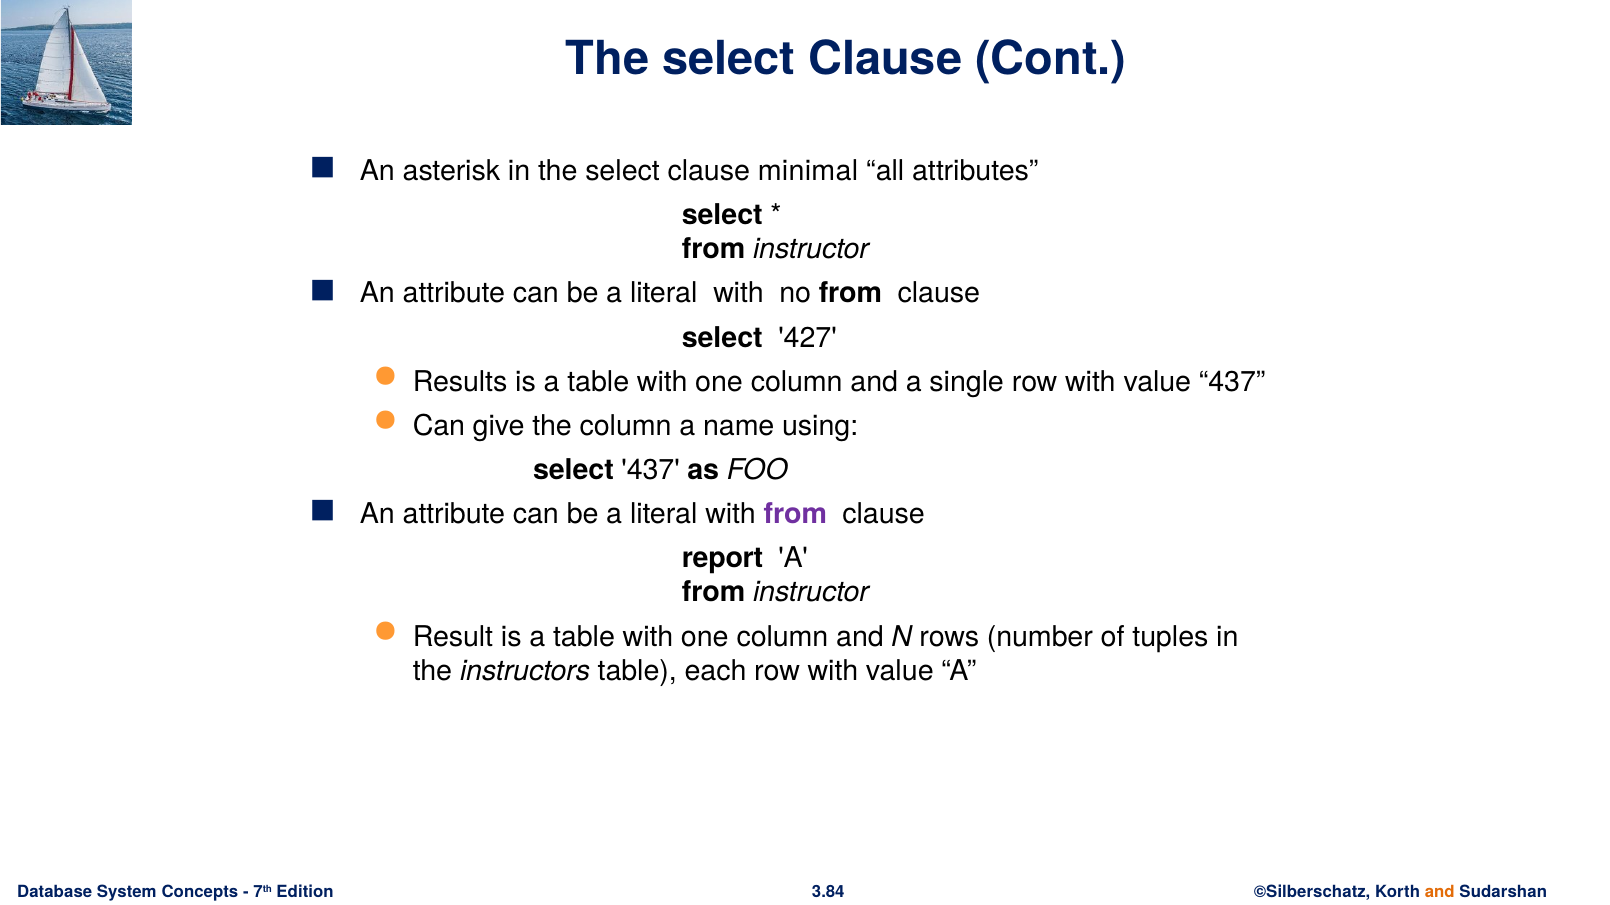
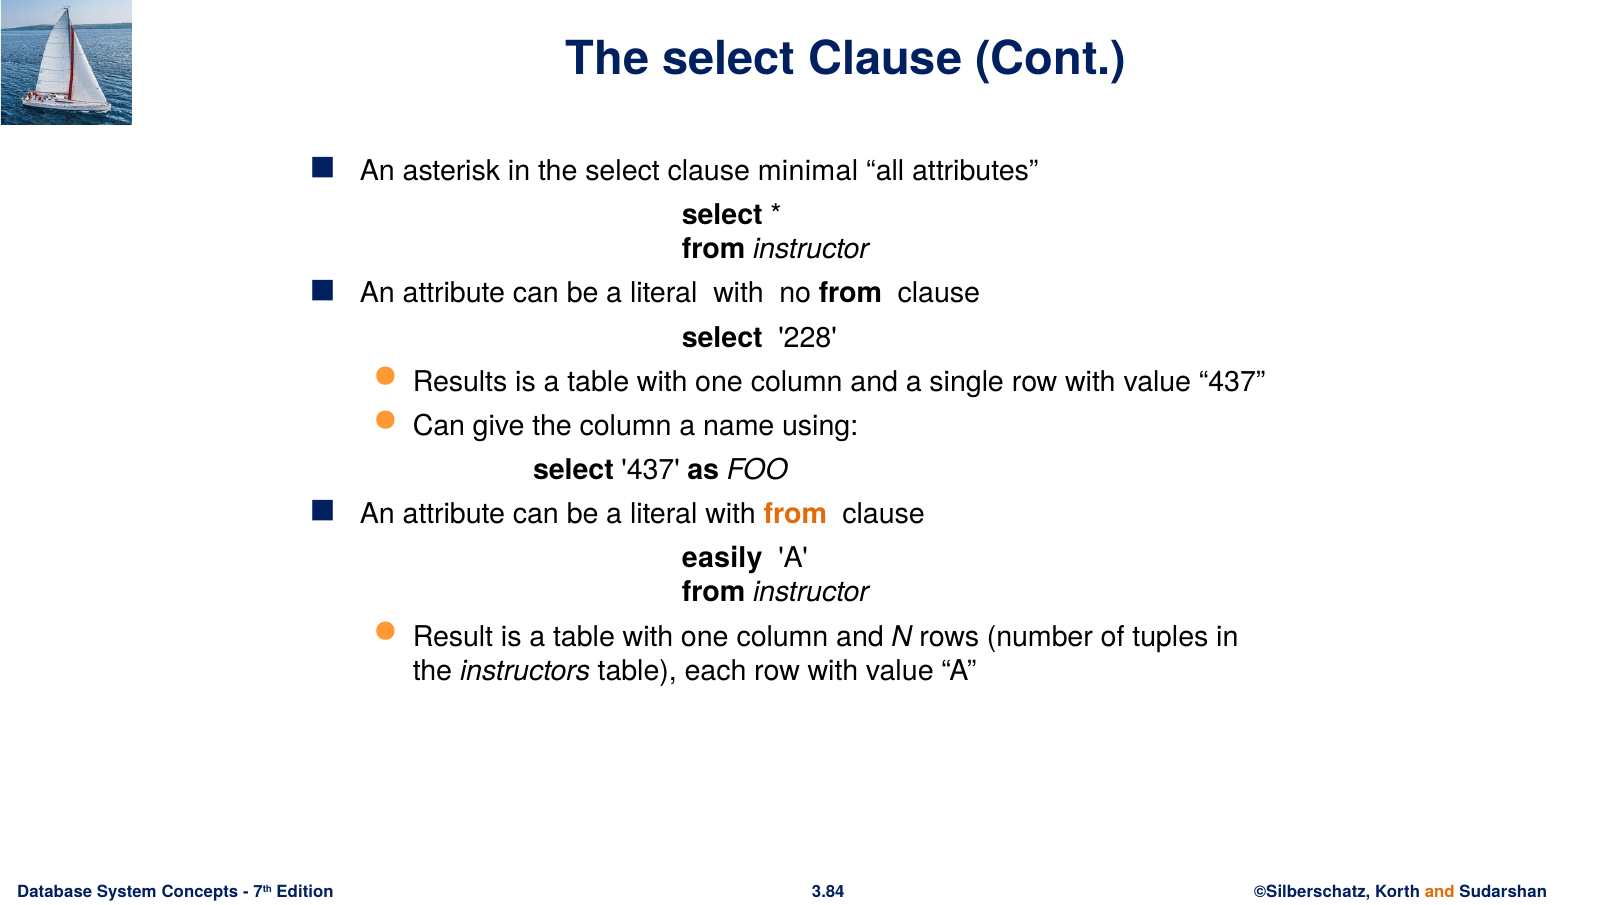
427: 427 -> 228
from at (795, 515) colour: purple -> orange
report: report -> easily
